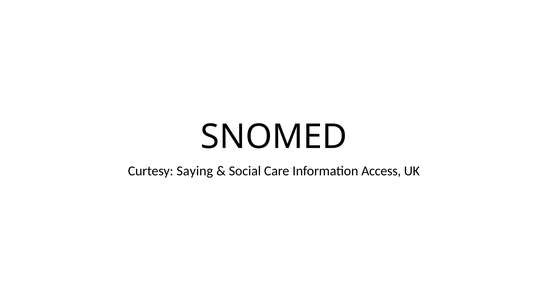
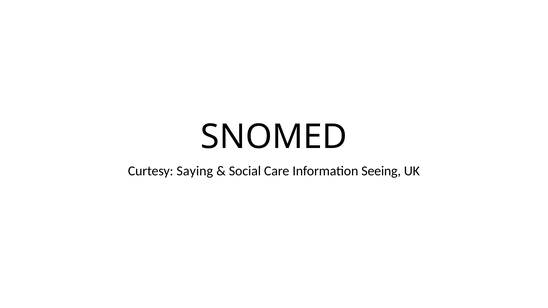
Access: Access -> Seeing
